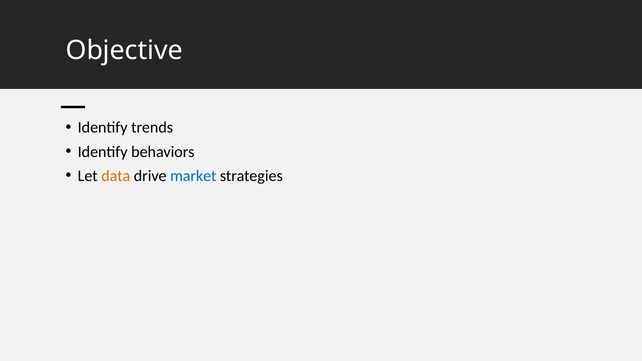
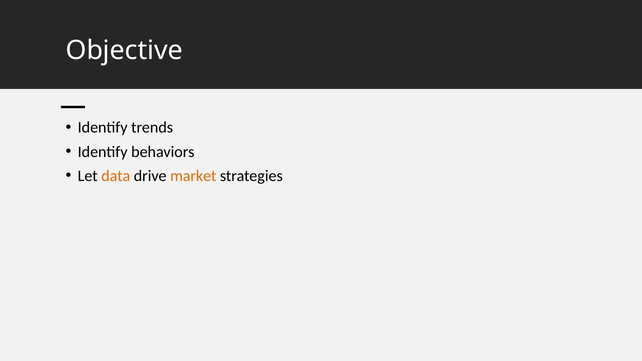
market colour: blue -> orange
